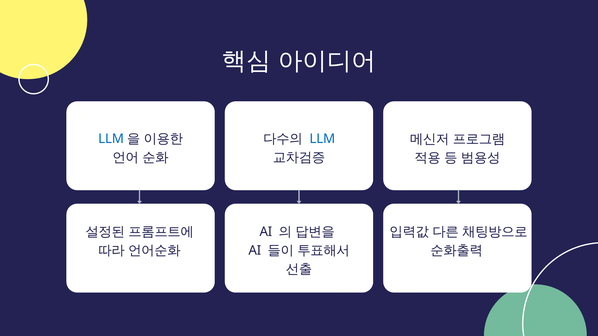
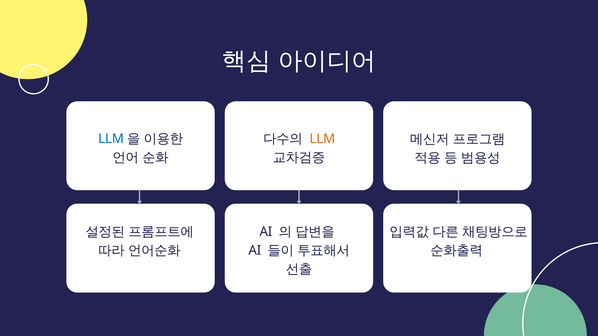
LLM at (322, 139) colour: blue -> orange
